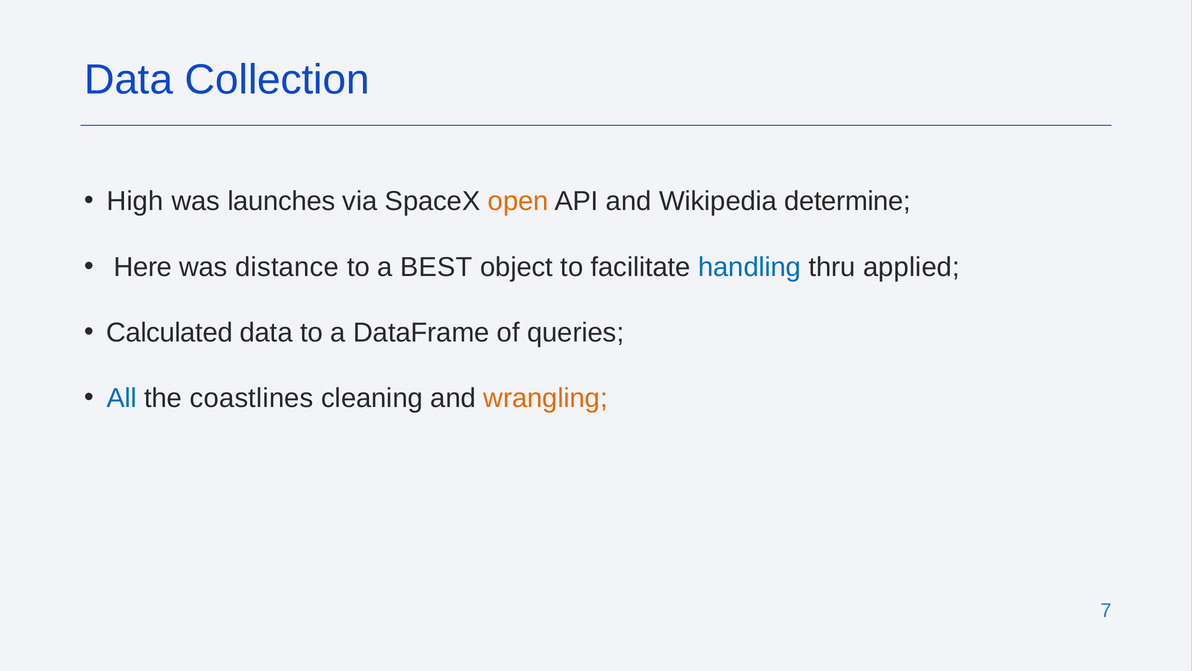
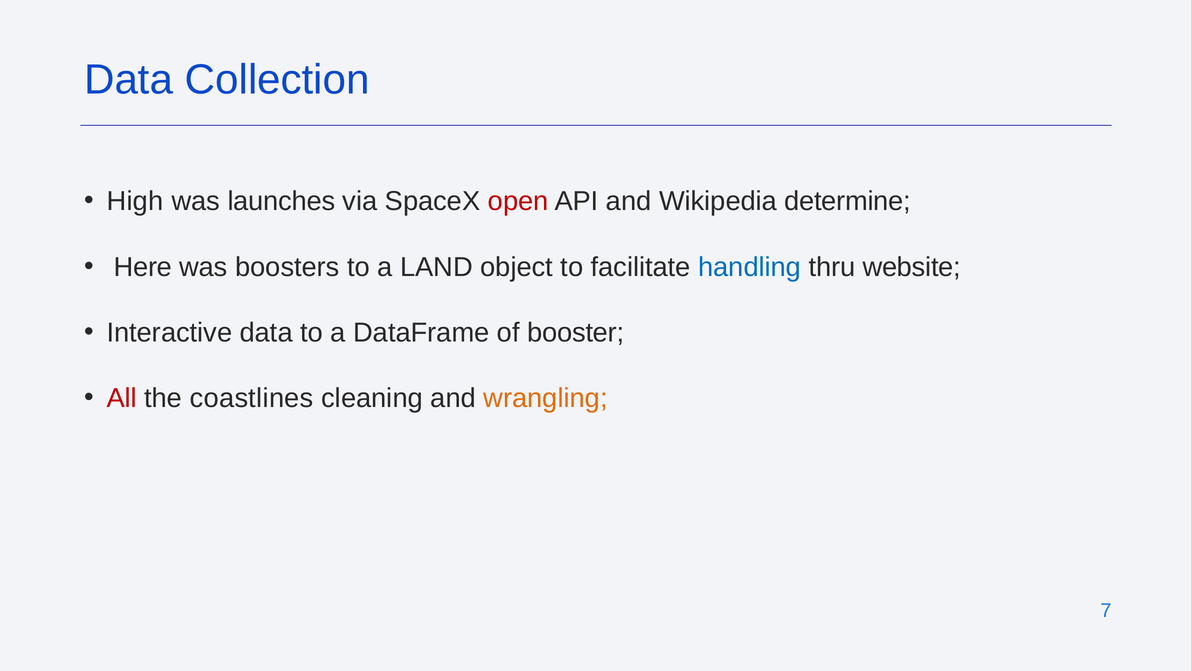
open colour: orange -> red
distance: distance -> boosters
BEST: BEST -> LAND
applied: applied -> website
Calculated: Calculated -> Interactive
queries: queries -> booster
All colour: blue -> red
